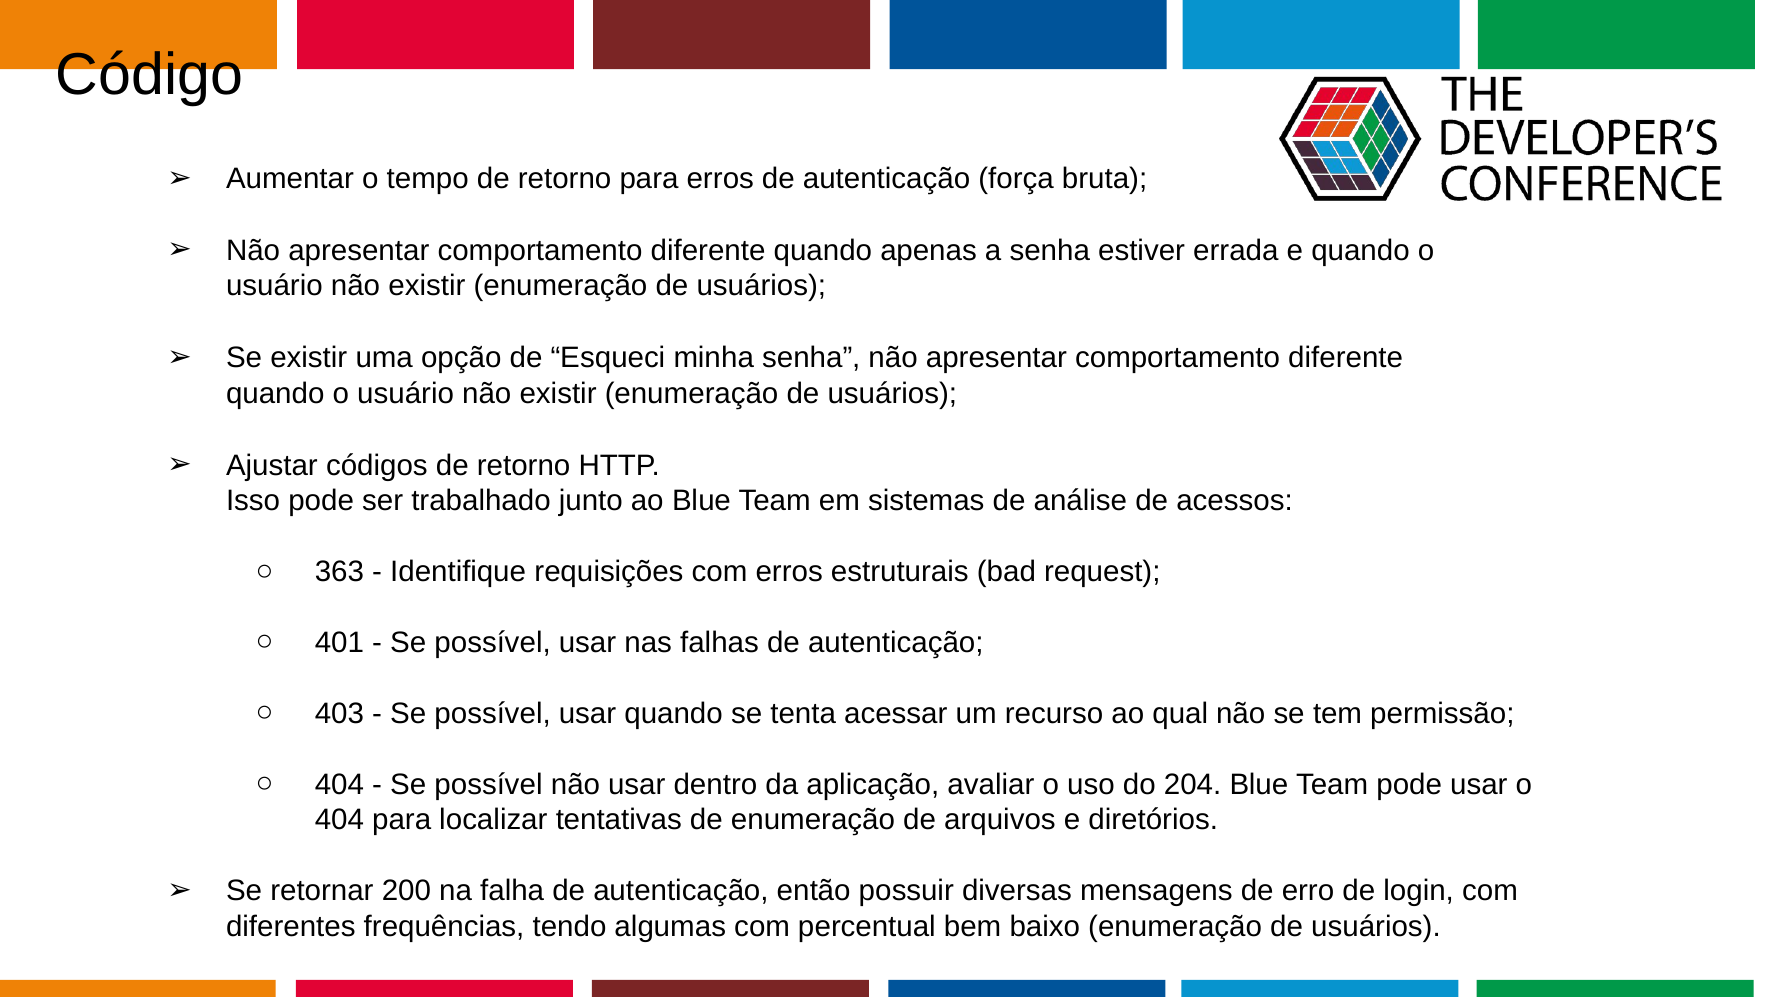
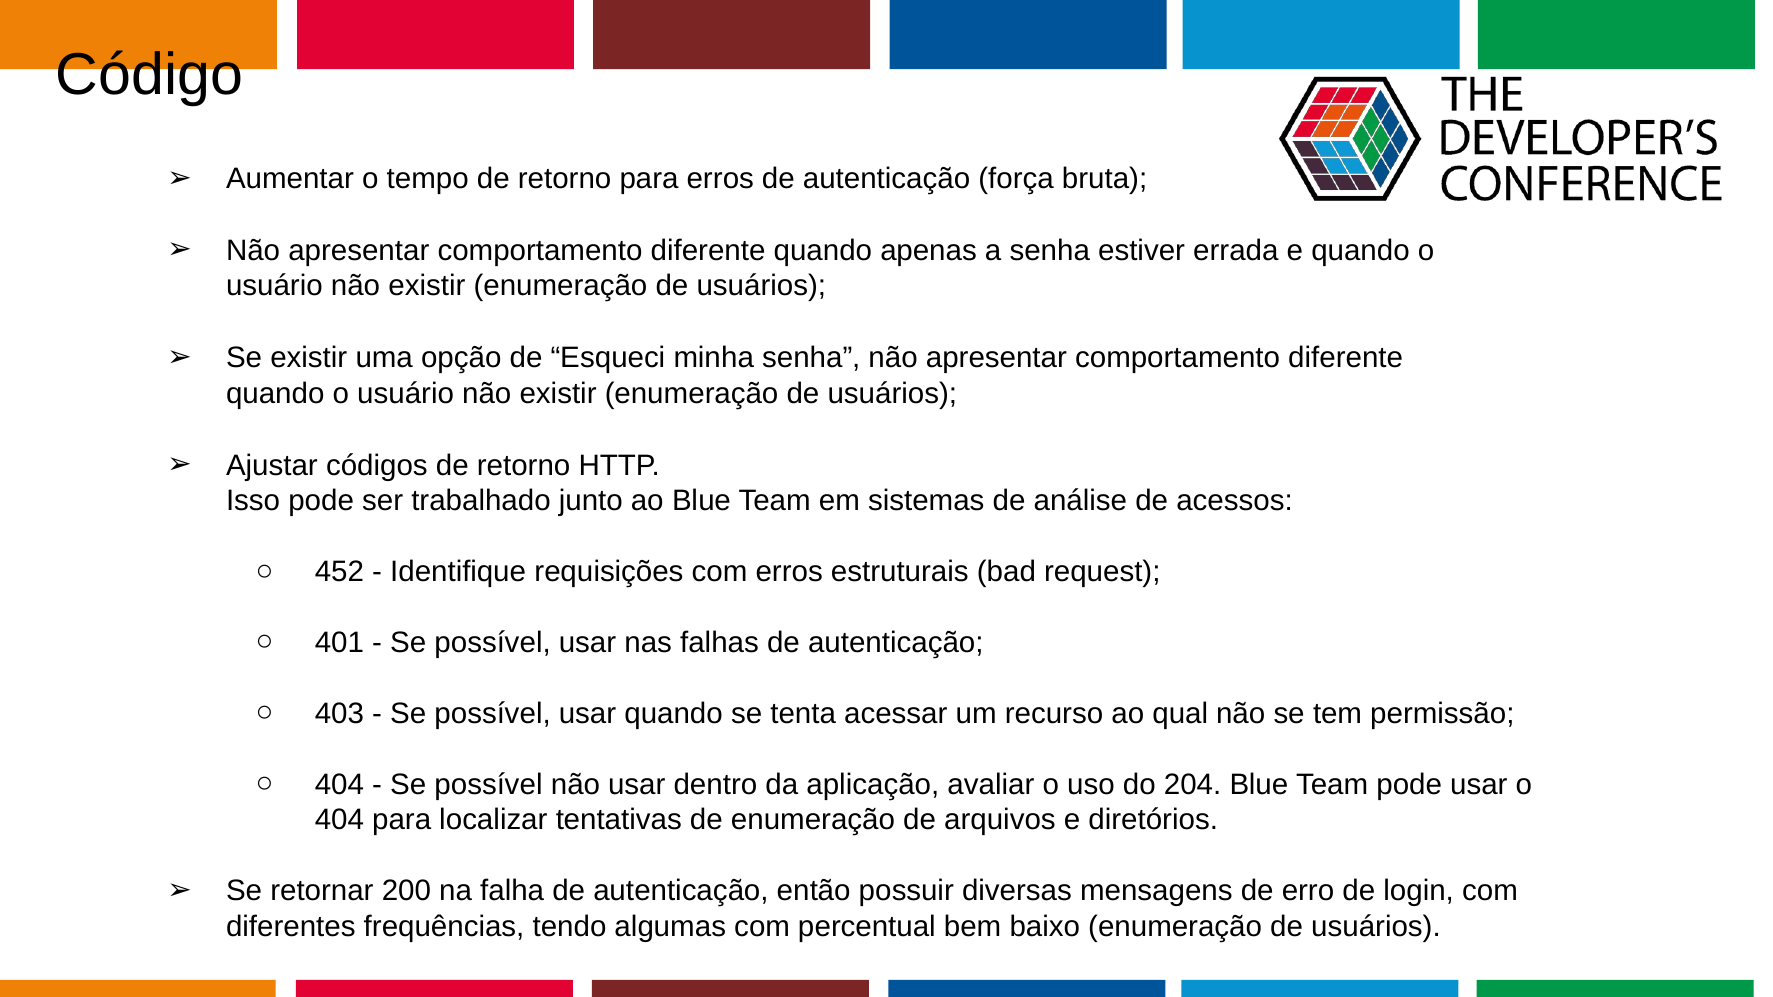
363: 363 -> 452
